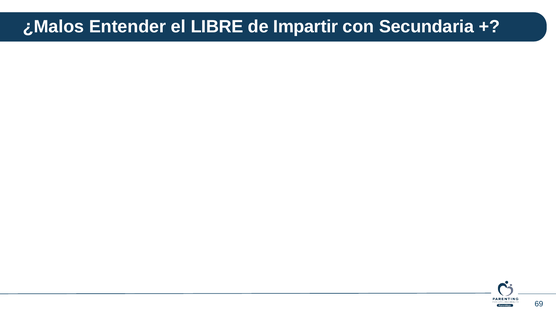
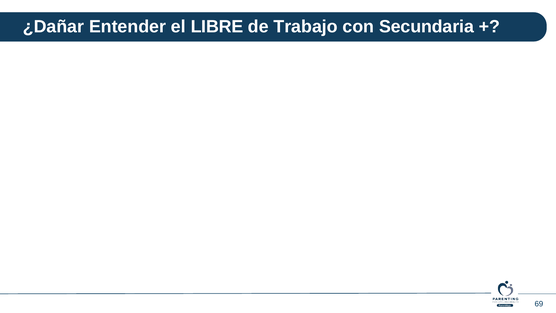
¿Malos: ¿Malos -> ¿Dañar
Impartir: Impartir -> Trabajo
